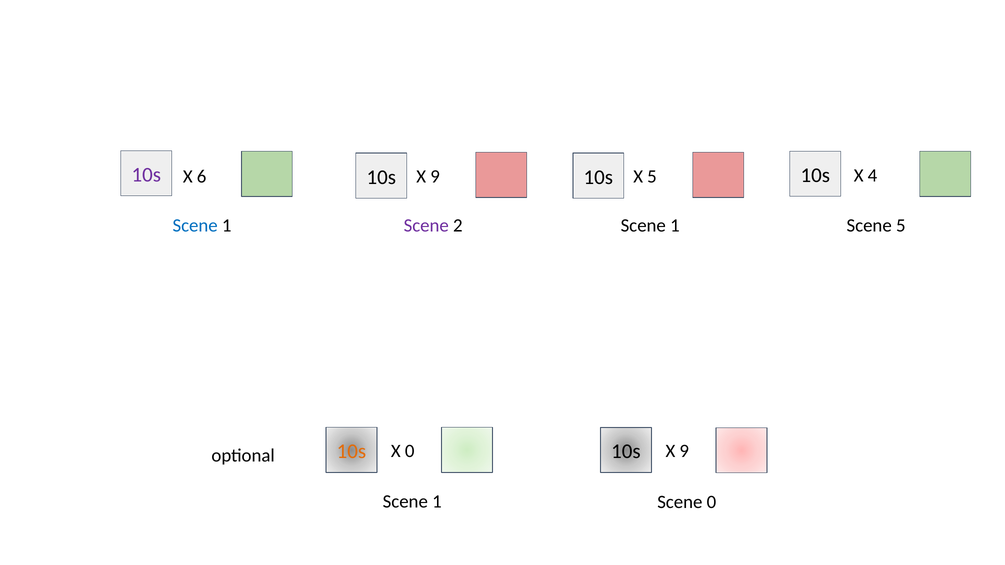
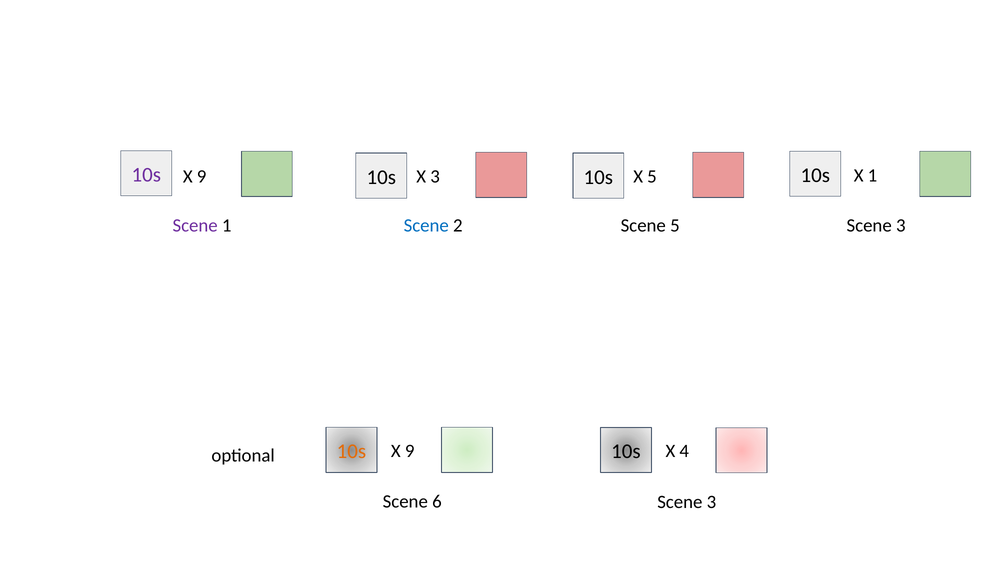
X 4: 4 -> 1
6 at (202, 177): 6 -> 9
9 at (435, 177): 9 -> 3
Scene at (195, 226) colour: blue -> purple
Scene at (426, 226) colour: purple -> blue
1 at (675, 226): 1 -> 5
5 at (901, 226): 5 -> 3
0 at (410, 451): 0 -> 9
9 at (684, 451): 9 -> 4
1 at (437, 502): 1 -> 6
0 at (711, 502): 0 -> 3
